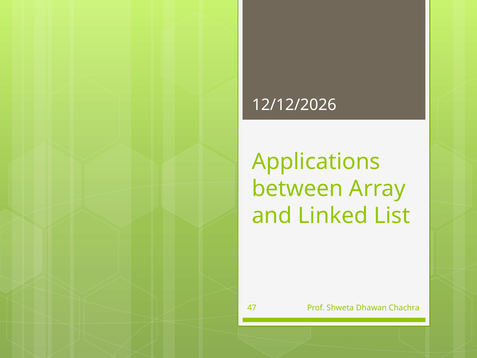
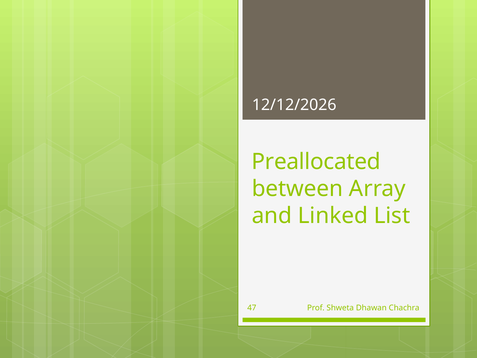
Applications: Applications -> Preallocated
